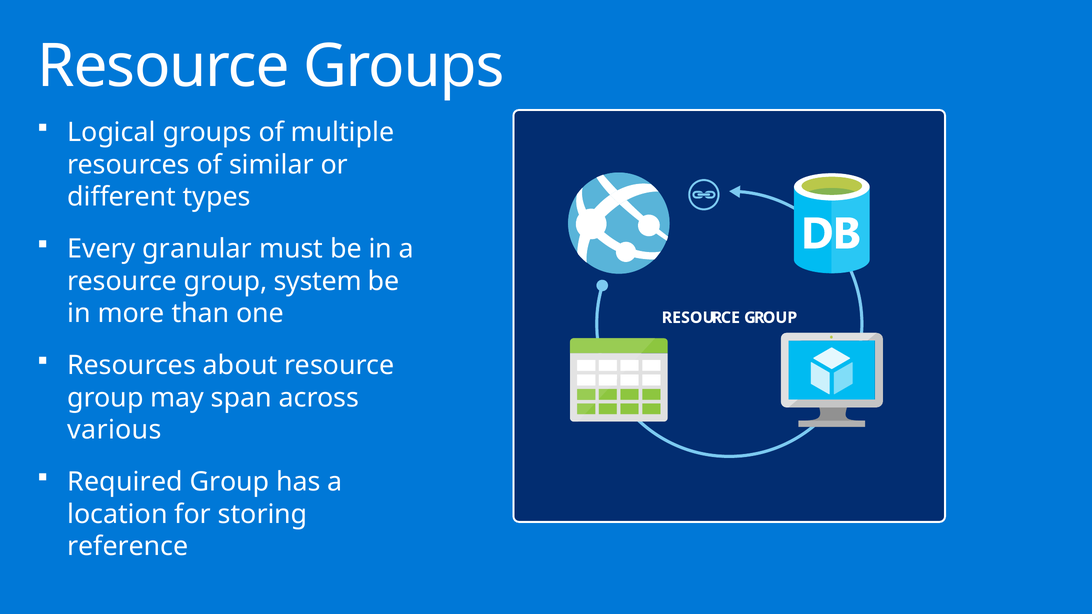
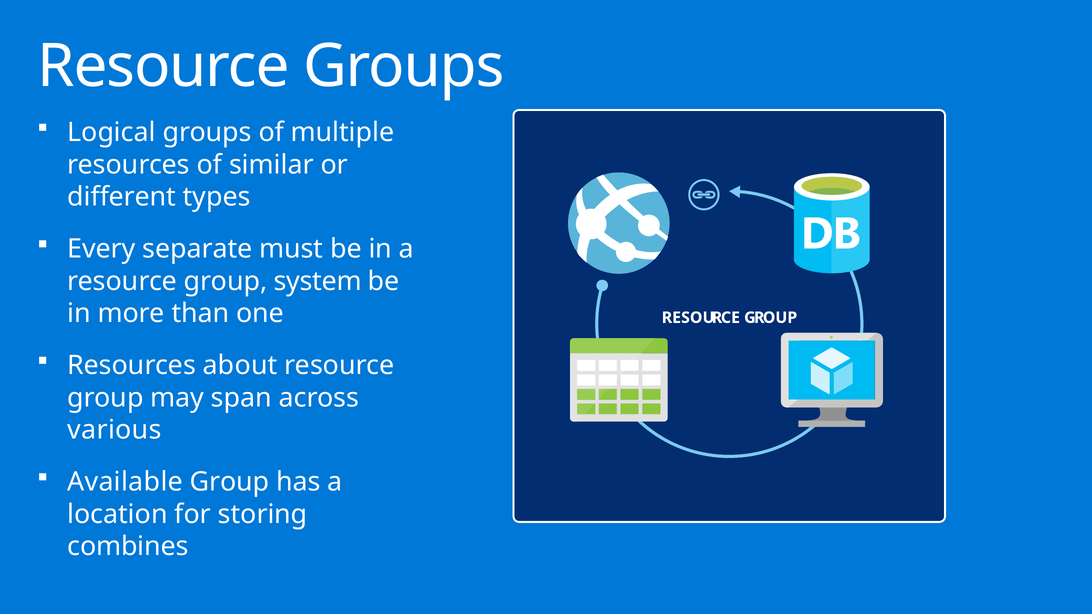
granular: granular -> separate
Required: Required -> Available
reference: reference -> combines
